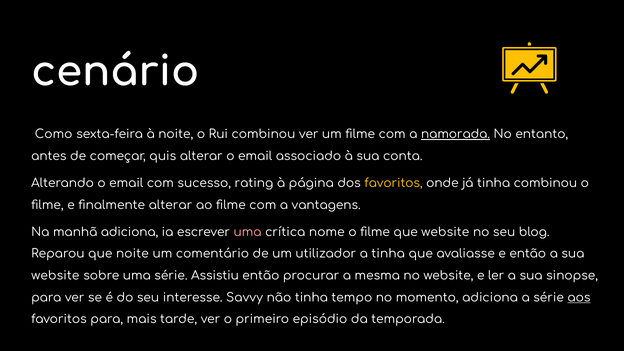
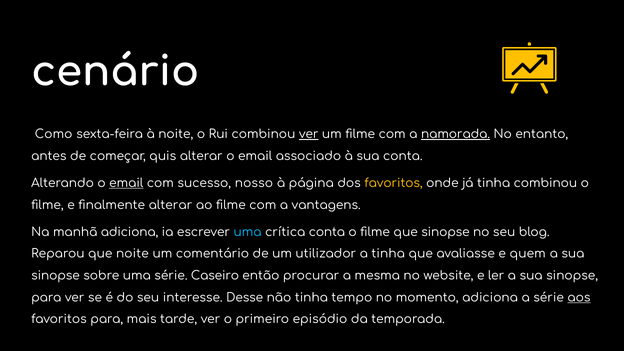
ver at (309, 134) underline: none -> present
email at (126, 183) underline: none -> present
rating: rating -> nosso
uma at (248, 232) colour: pink -> light blue
crítica nome: nome -> conta
que website: website -> sinopse
e então: então -> quem
website at (55, 276): website -> sinopse
Assistiu: Assistiu -> Caseiro
Savvy: Savvy -> Desse
